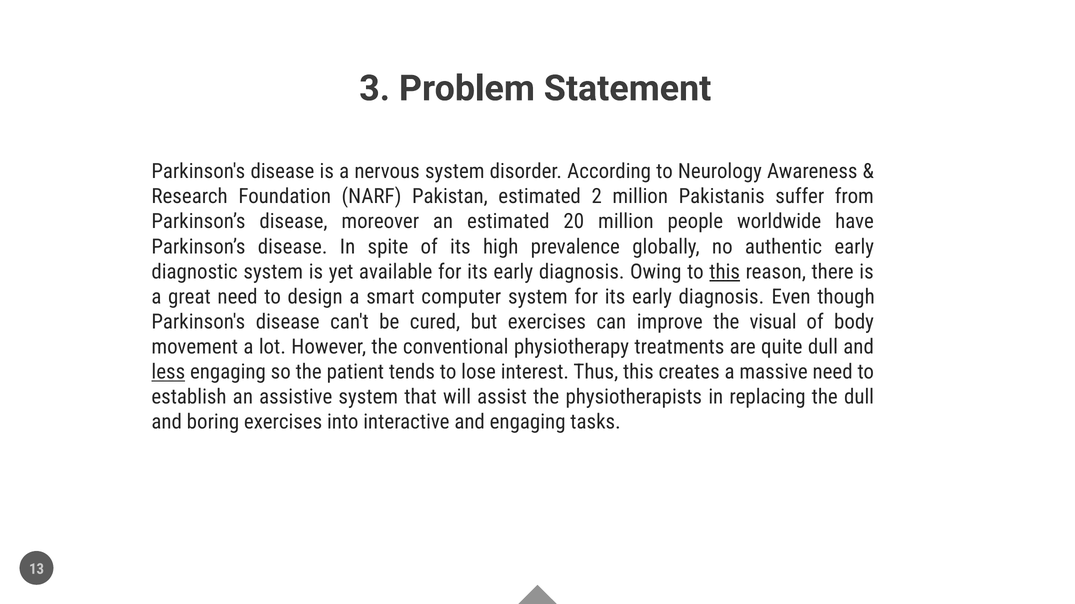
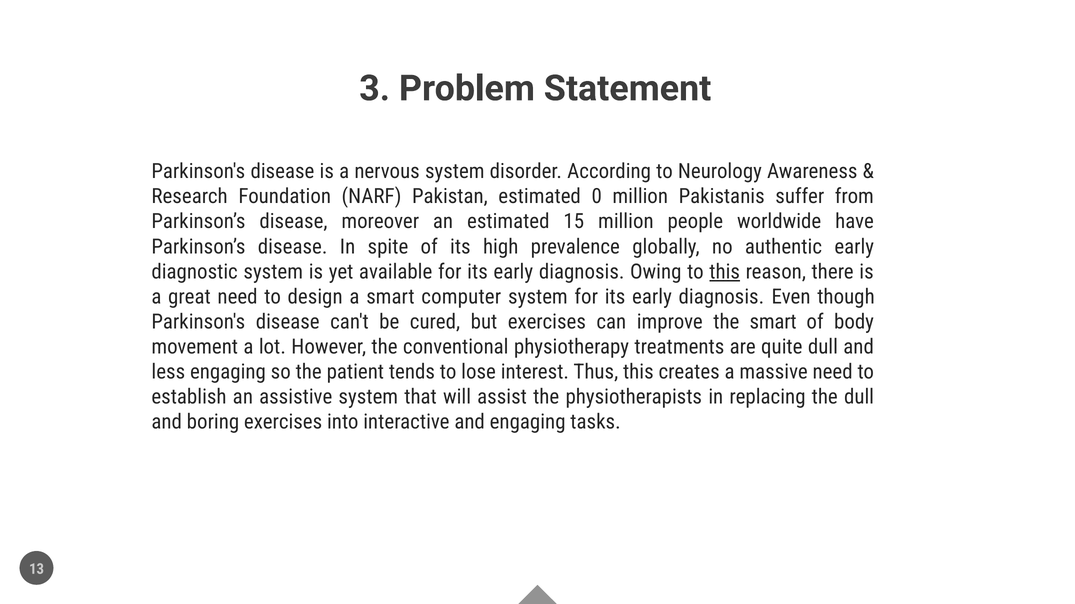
2: 2 -> 0
20: 20 -> 15
the visual: visual -> smart
less underline: present -> none
